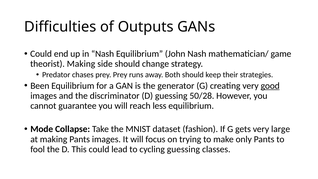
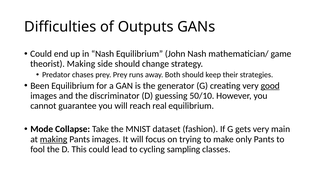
50/28: 50/28 -> 50/10
less: less -> real
large: large -> main
making at (54, 139) underline: none -> present
cycling guessing: guessing -> sampling
